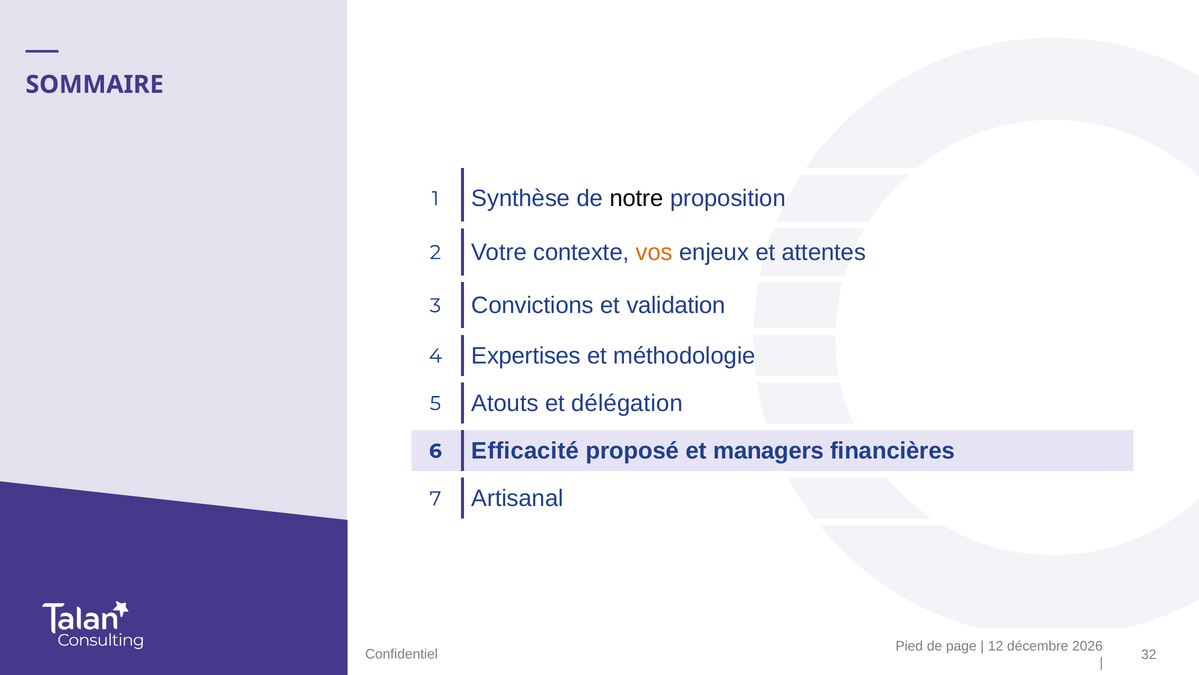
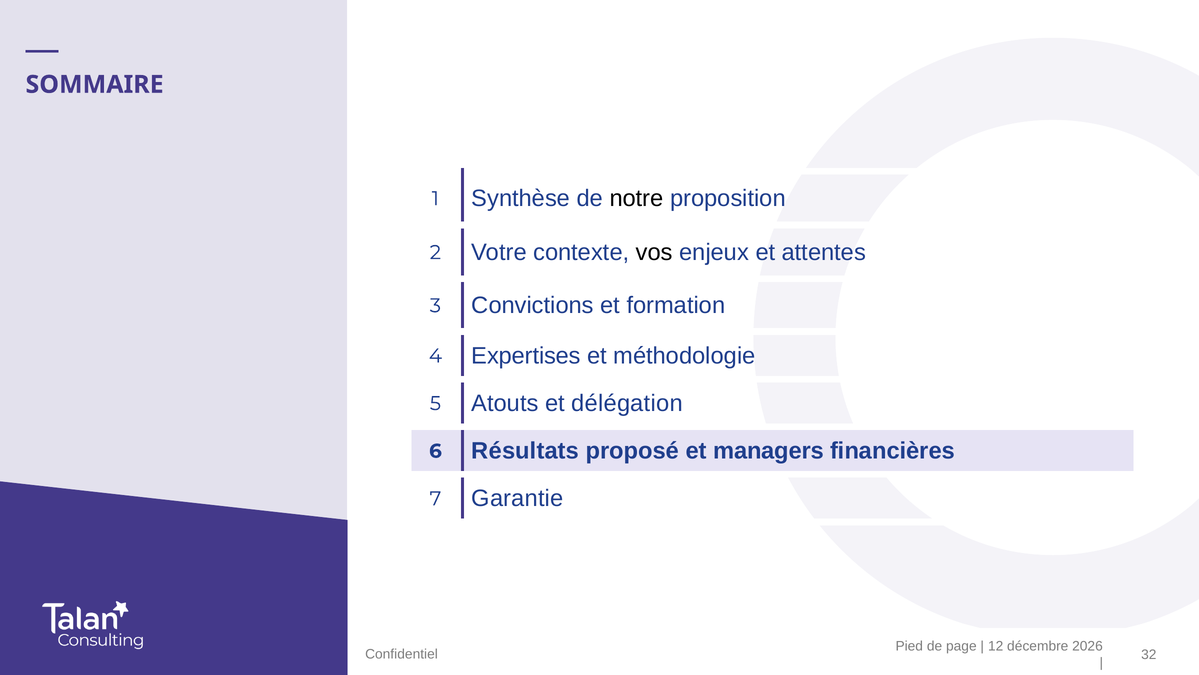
vos colour: orange -> black
validation: validation -> formation
Efficacité: Efficacité -> Résultats
Artisanal: Artisanal -> Garantie
